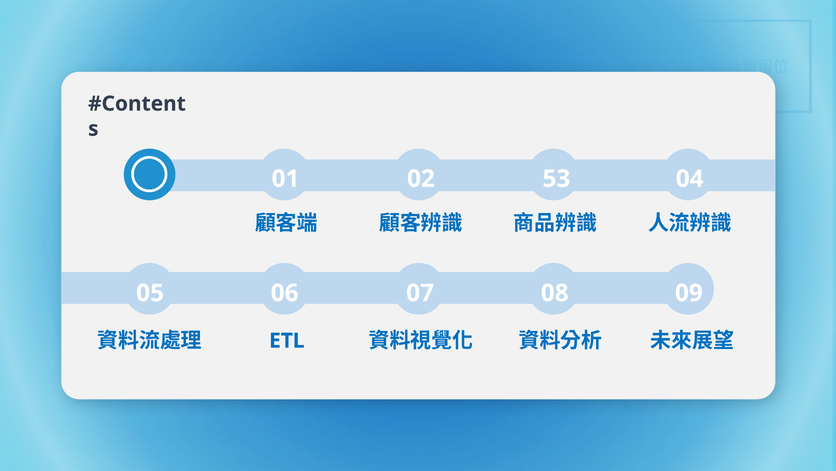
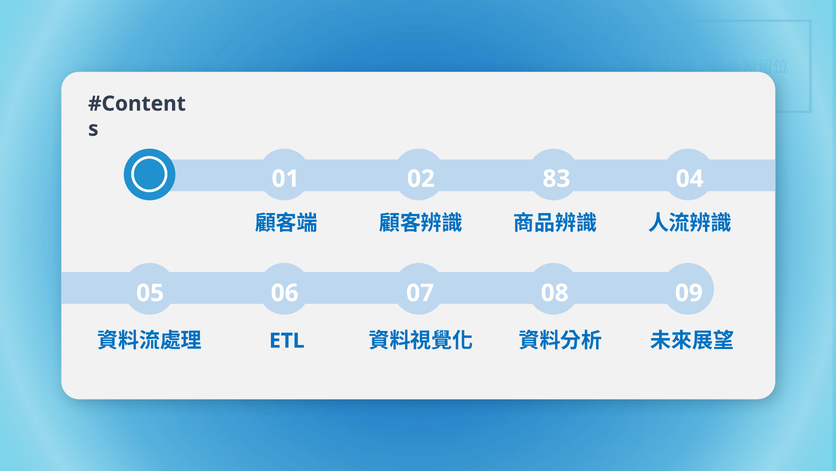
53: 53 -> 83
